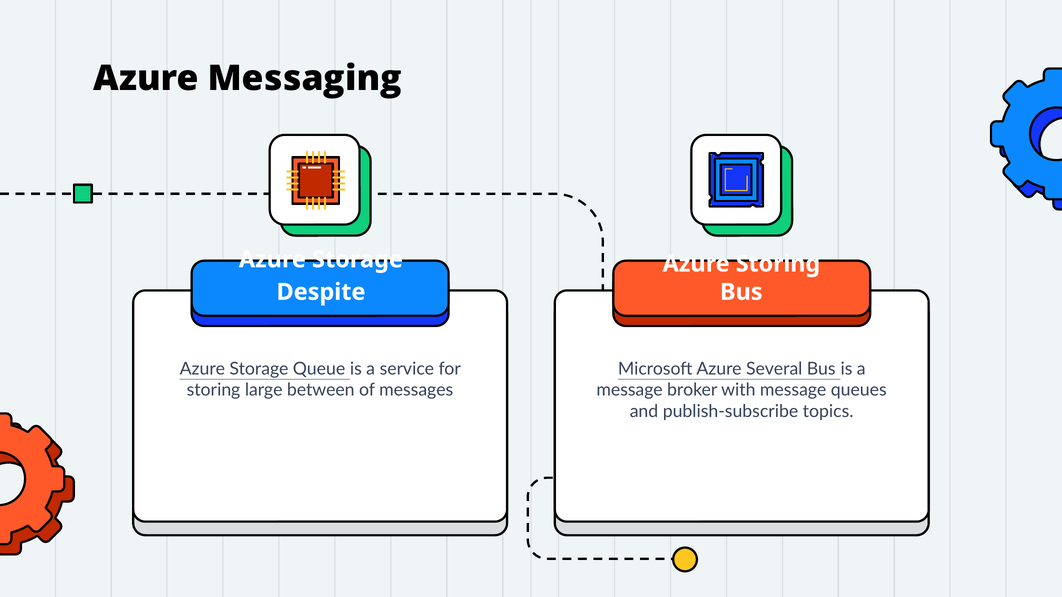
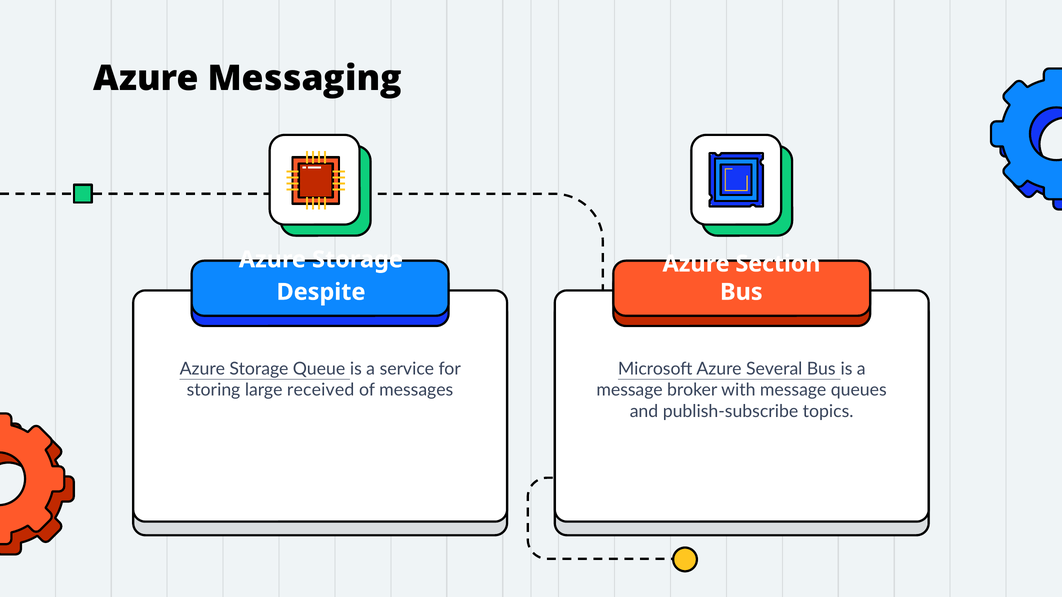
Azure Storing: Storing -> Section
between: between -> received
